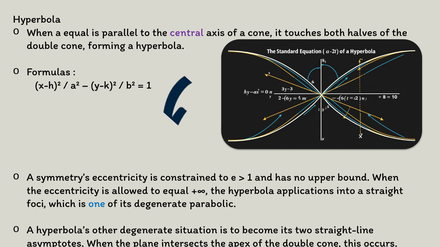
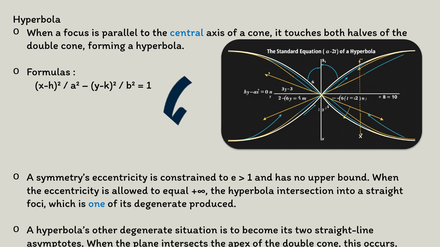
a equal: equal -> focus
central colour: purple -> blue
applications: applications -> intersection
parabolic: parabolic -> produced
